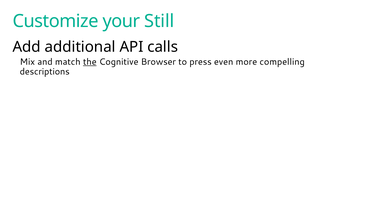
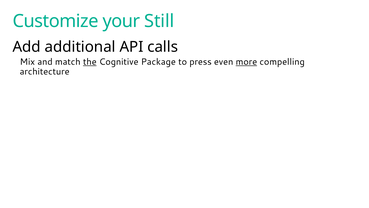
Browser: Browser -> Package
more underline: none -> present
descriptions: descriptions -> architecture
